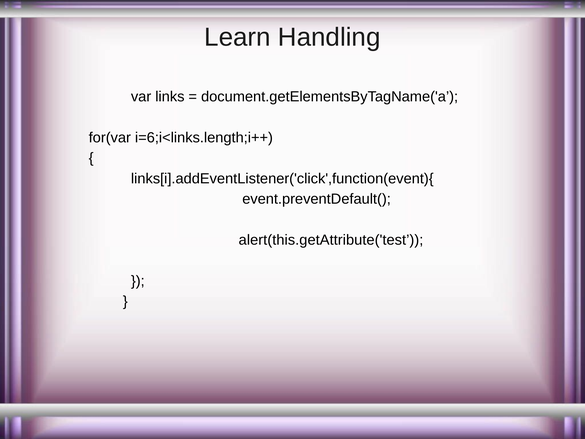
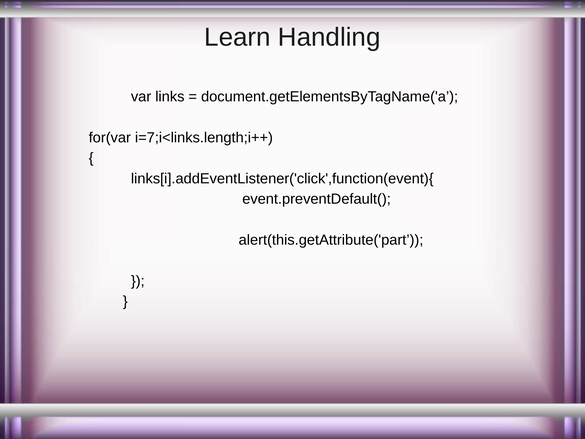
i=6;i<links.length;i++: i=6;i<links.length;i++ -> i=7;i<links.length;i++
alert(this.getAttribute('test: alert(this.getAttribute('test -> alert(this.getAttribute('part
